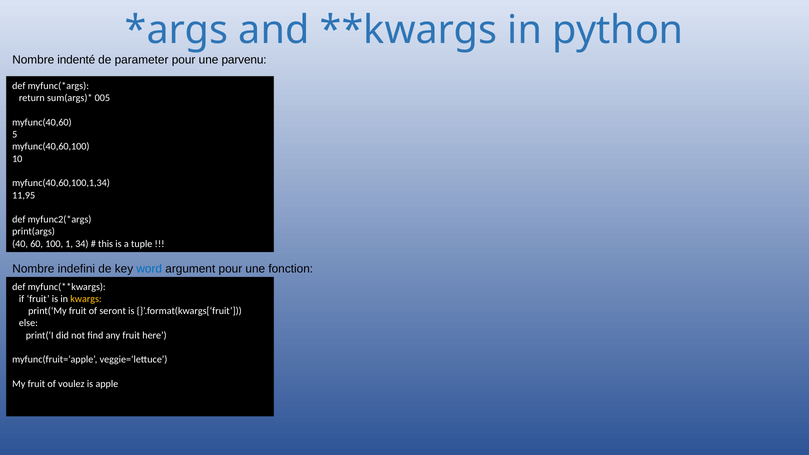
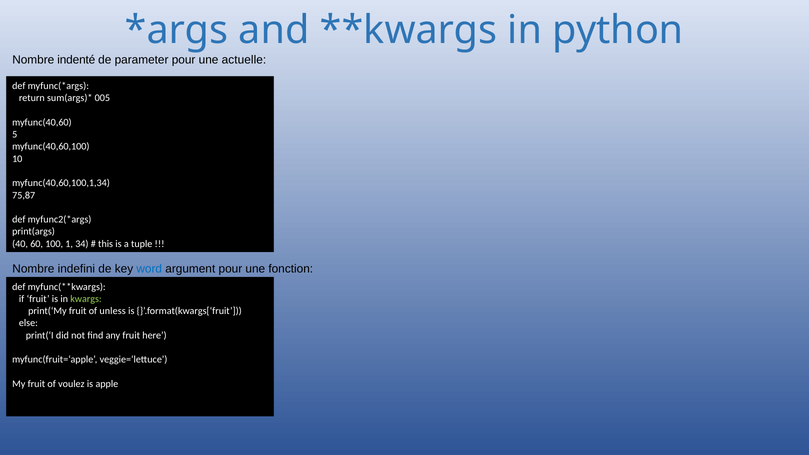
parvenu: parvenu -> actuelle
11,95: 11,95 -> 75,87
kwargs colour: yellow -> light green
seront: seront -> unless
